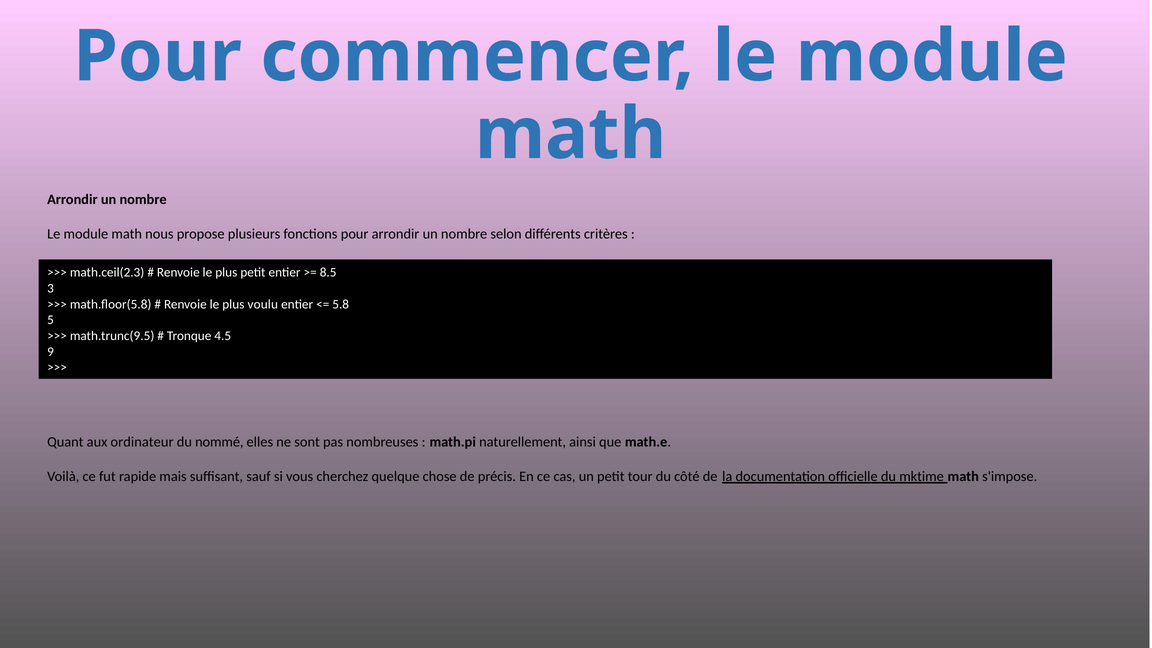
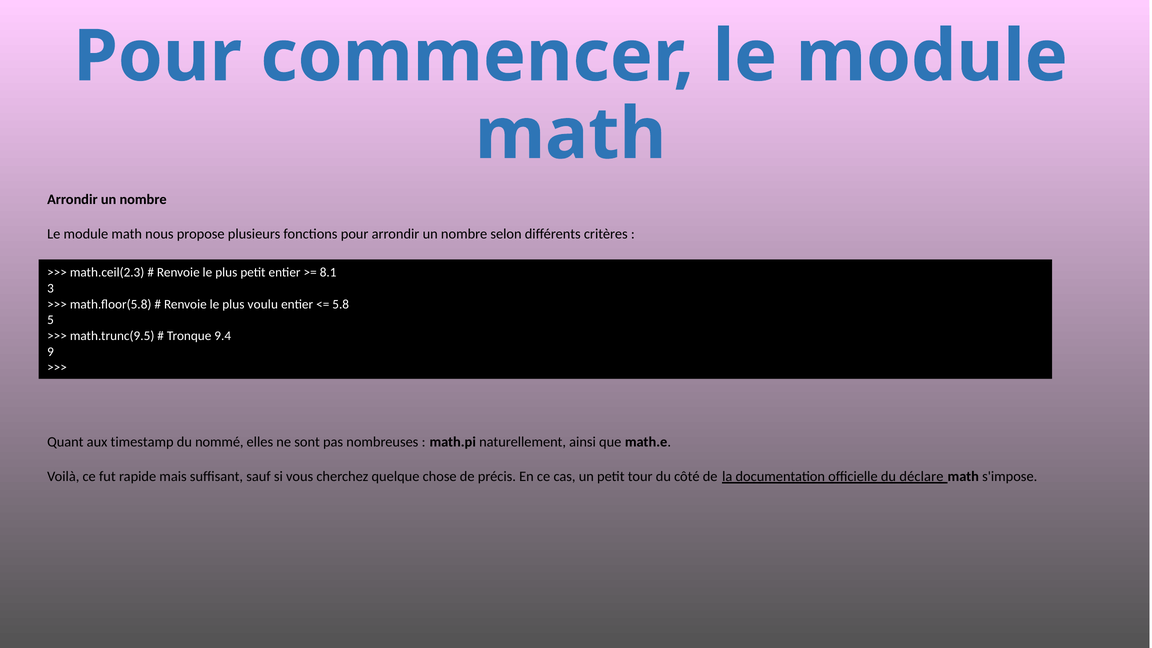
8.5: 8.5 -> 8.1
4.5: 4.5 -> 9.4
ordinateur: ordinateur -> timestamp
mktime: mktime -> déclare
